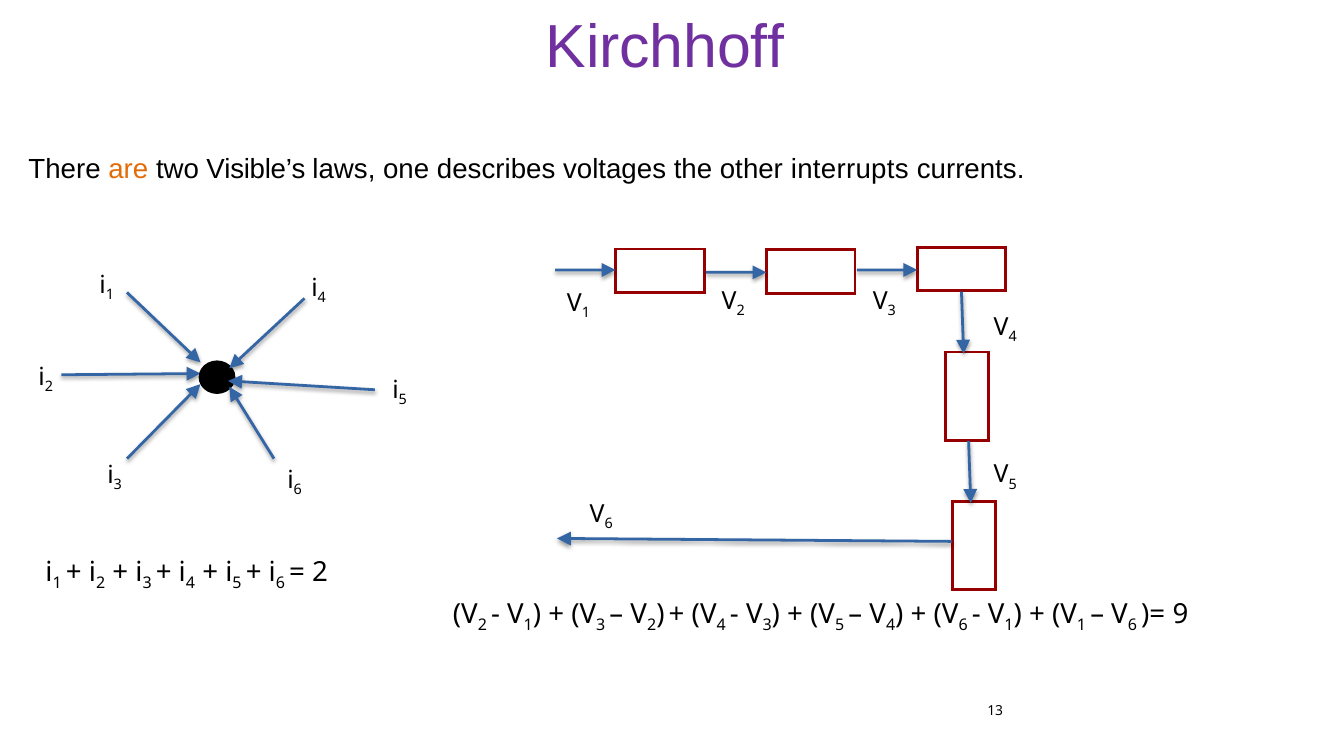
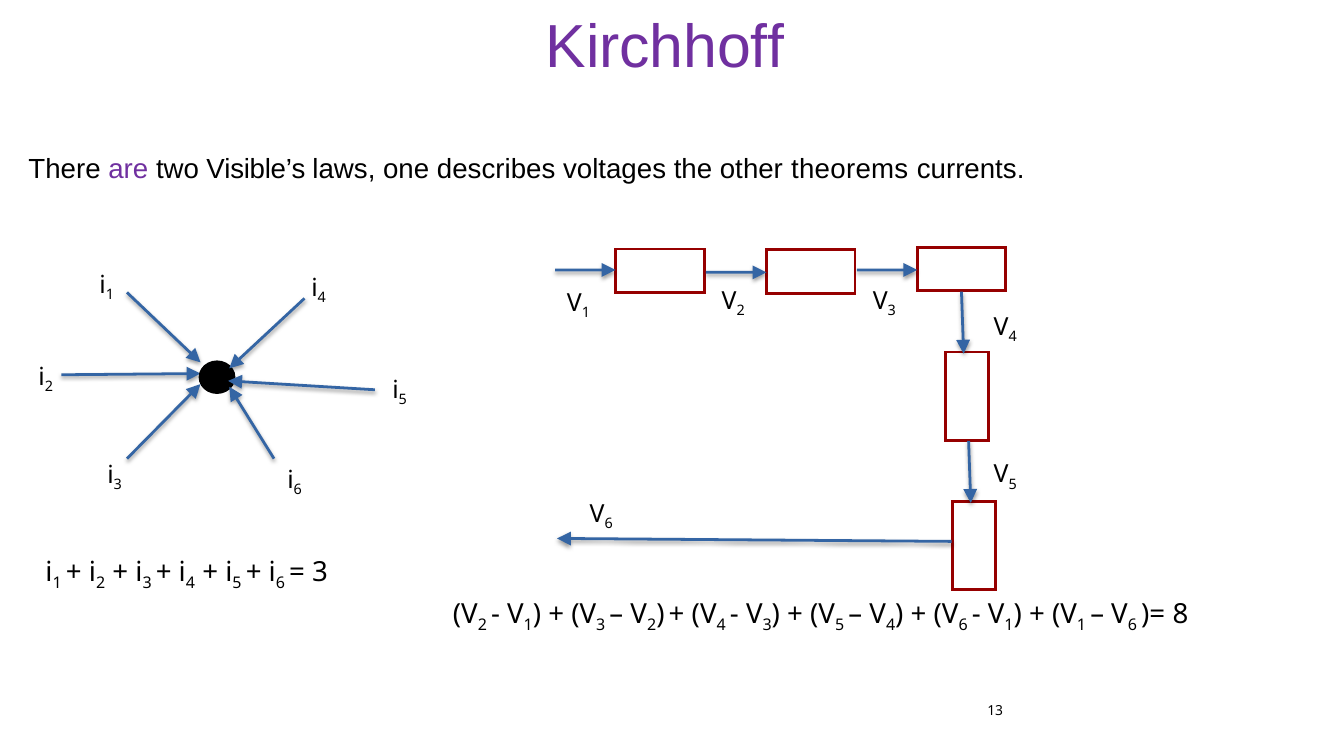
are colour: orange -> purple
interrupts: interrupts -> theorems
2 at (320, 572): 2 -> 3
9: 9 -> 8
